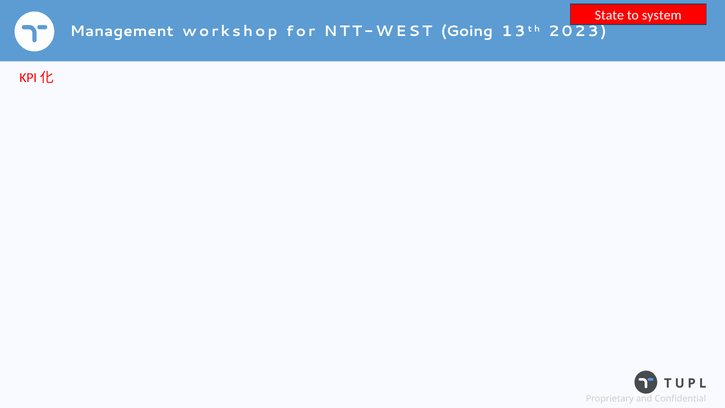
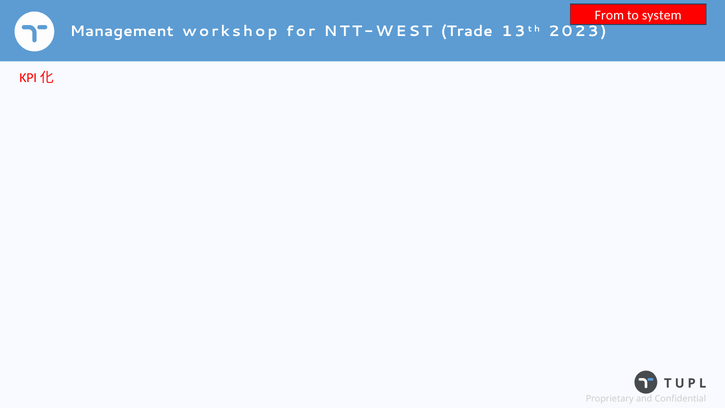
State: State -> From
Going: Going -> Trade
